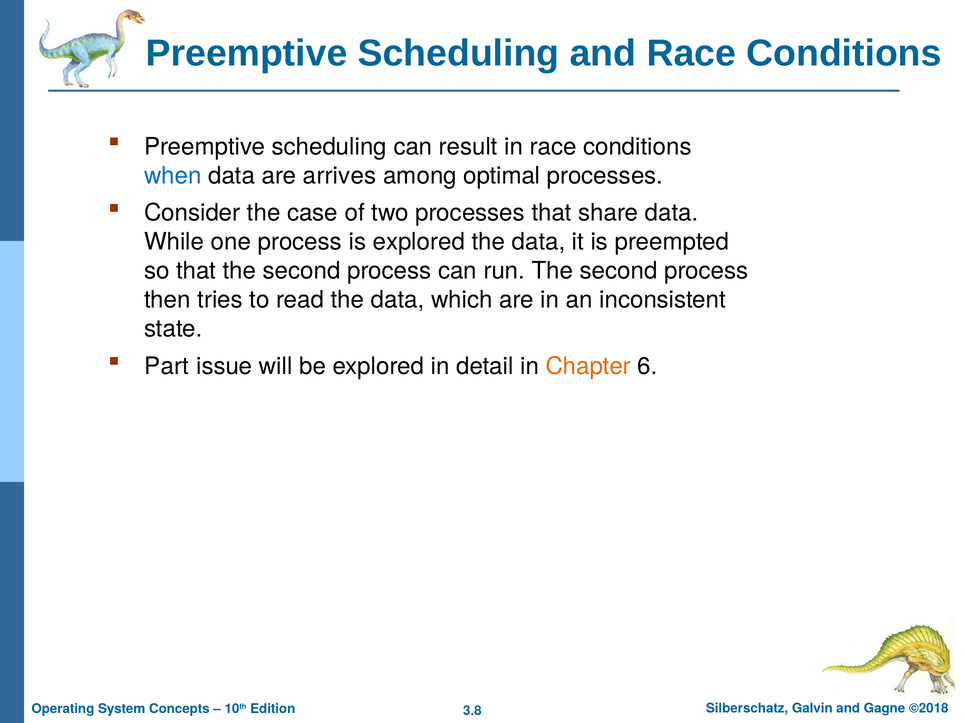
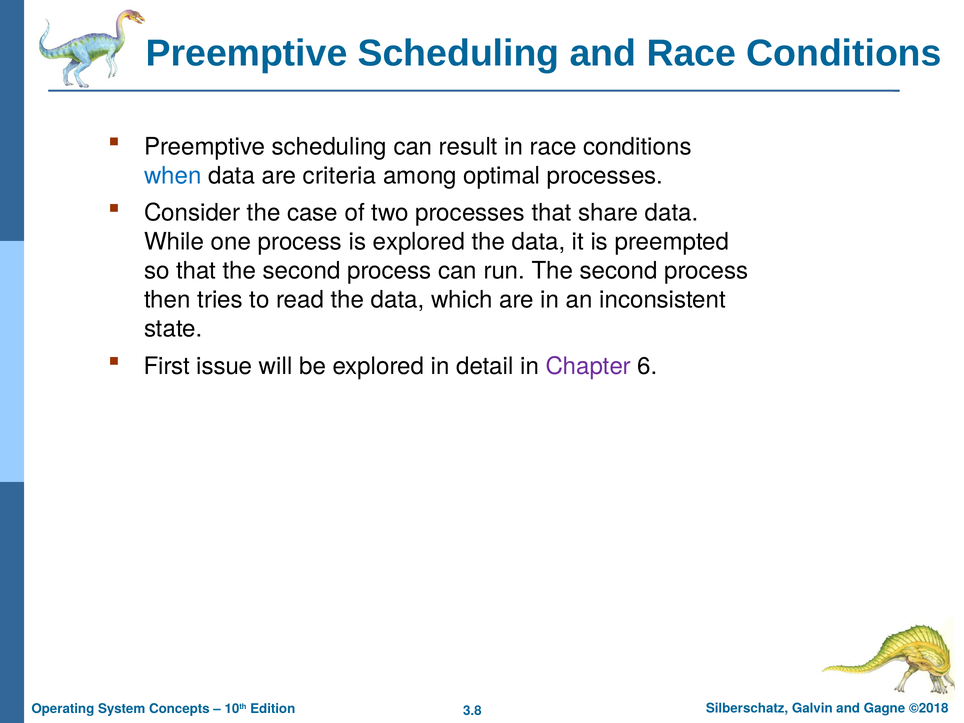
arrives: arrives -> criteria
Part: Part -> First
Chapter colour: orange -> purple
